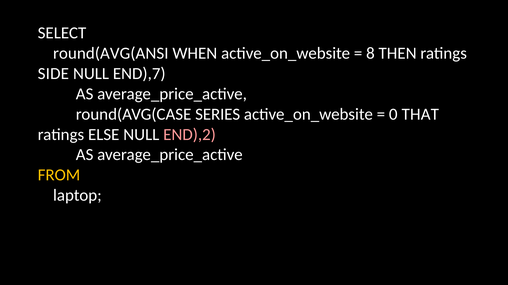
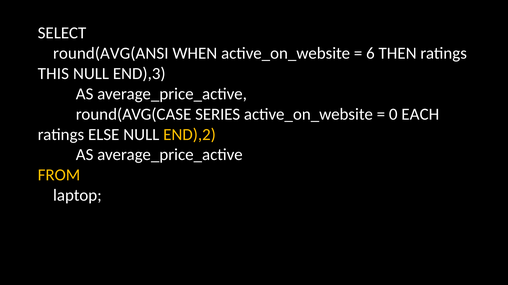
8: 8 -> 6
SIDE: SIDE -> THIS
END),7: END),7 -> END),3
THAT: THAT -> EACH
END),2 colour: pink -> yellow
